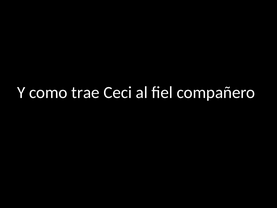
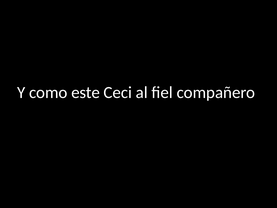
trae: trae -> este
